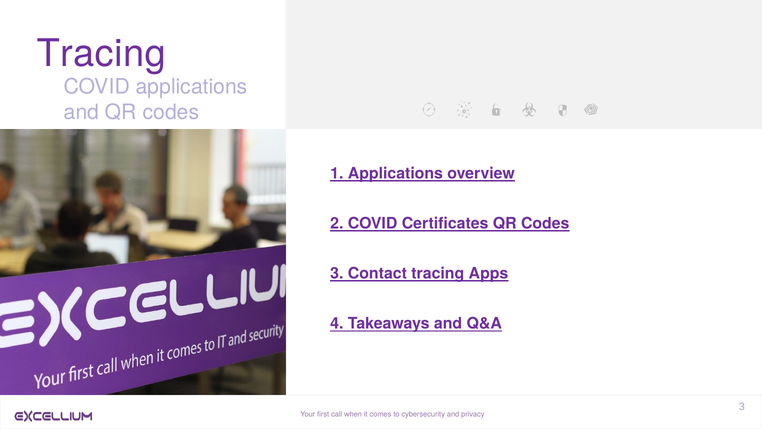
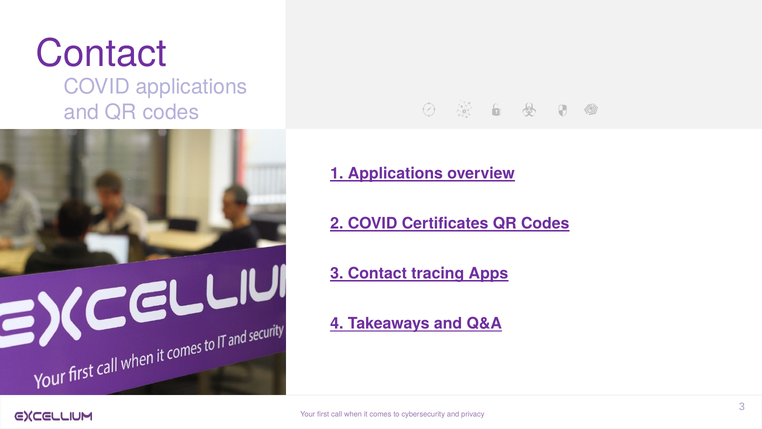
Tracing at (101, 54): Tracing -> Contact
